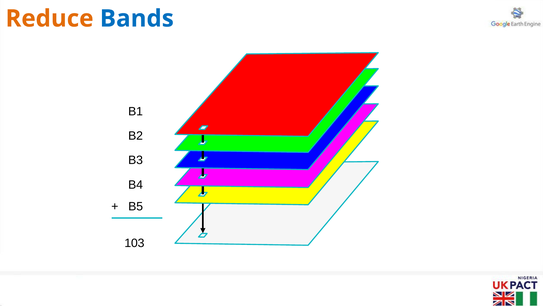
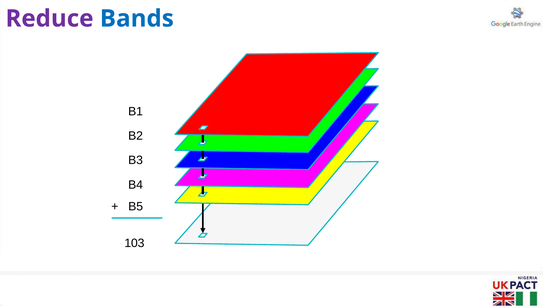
Reduce colour: orange -> purple
